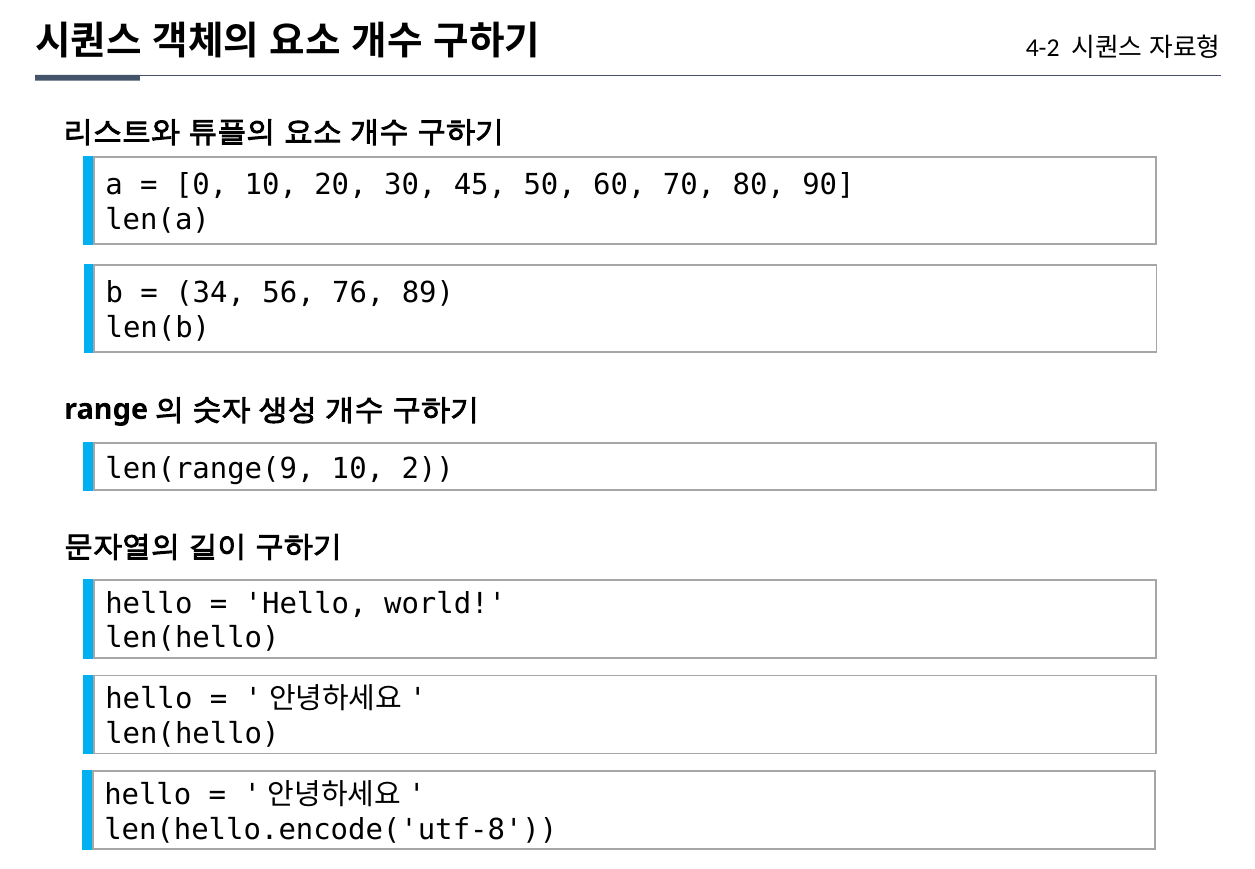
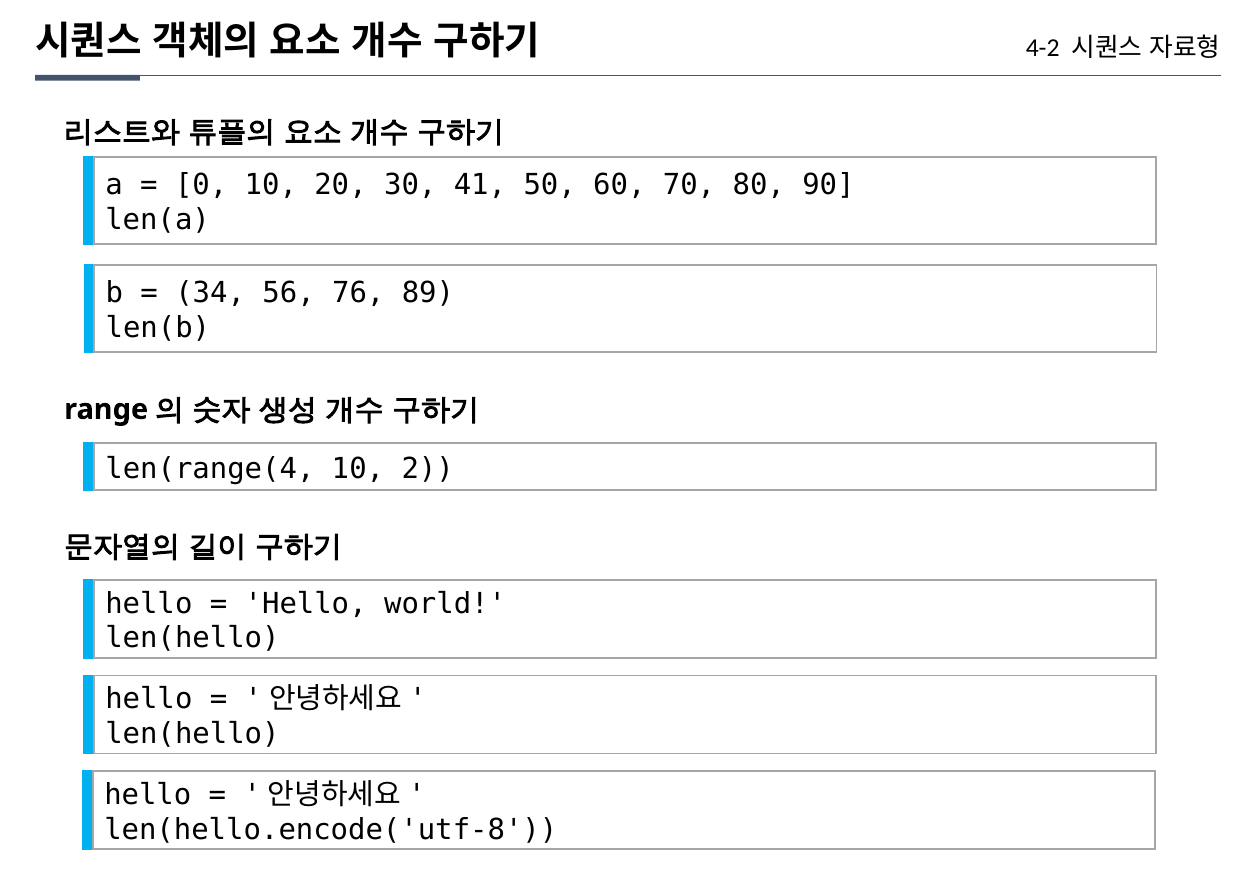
45: 45 -> 41
len(range(9: len(range(9 -> len(range(4
